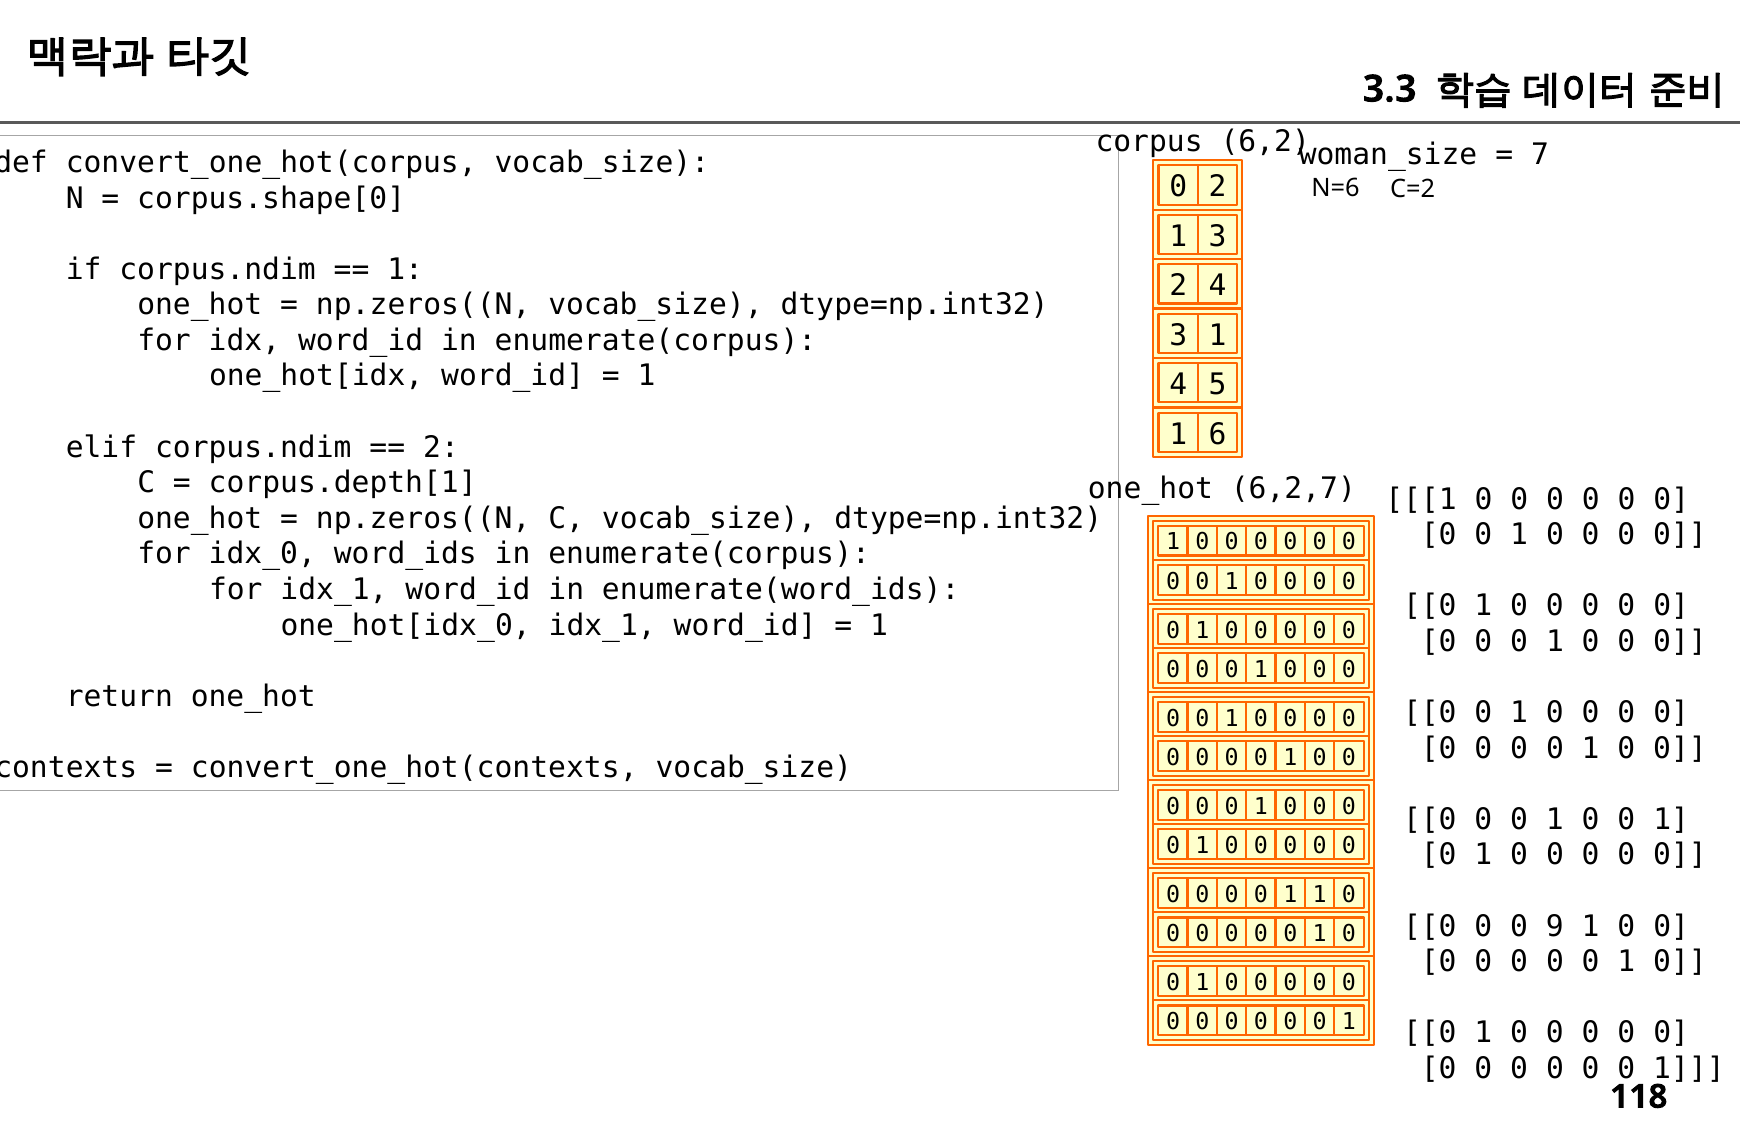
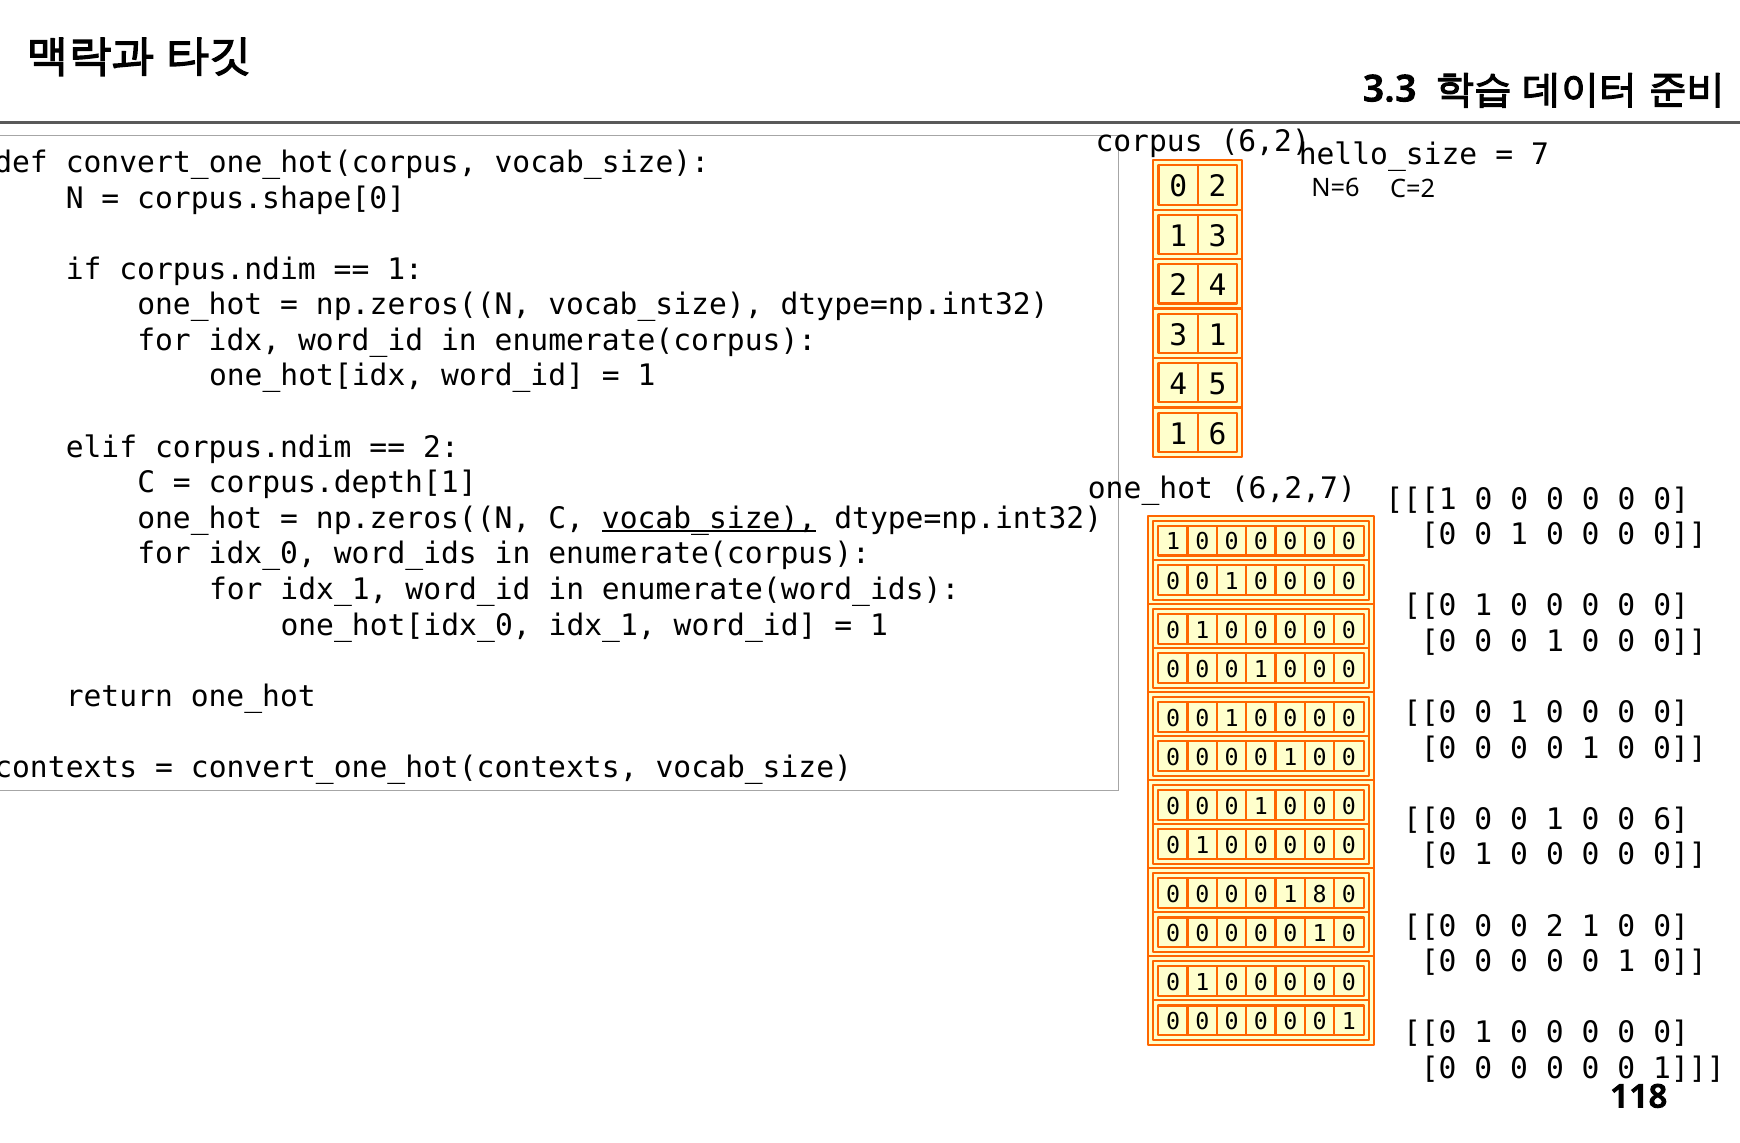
woman_size: woman_size -> hello_size
vocab_size at (709, 518) underline: none -> present
1 at (1671, 819): 1 -> 6
1 at (1320, 894): 1 -> 8
0 0 9: 9 -> 2
